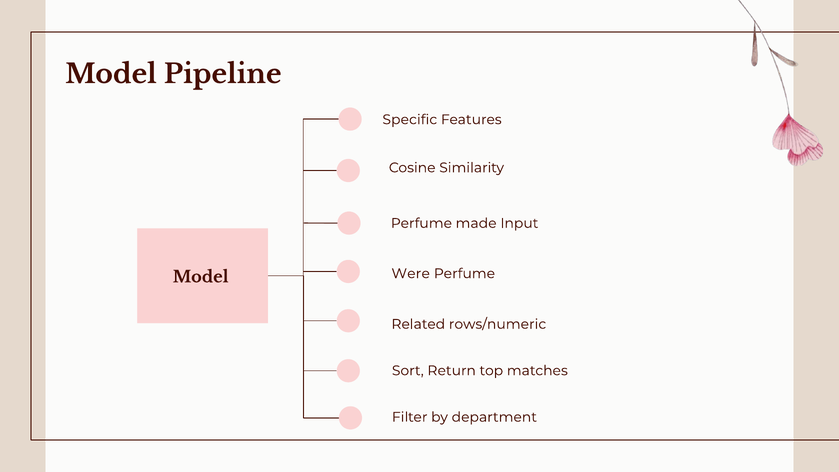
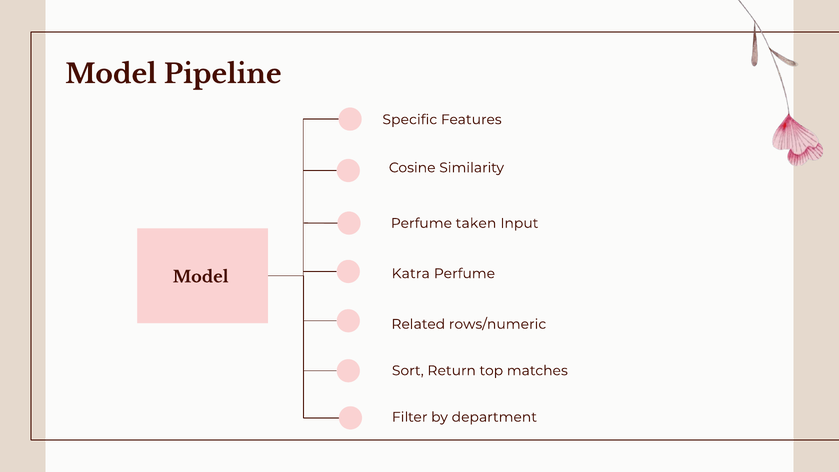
made: made -> taken
Were: Were -> Katra
